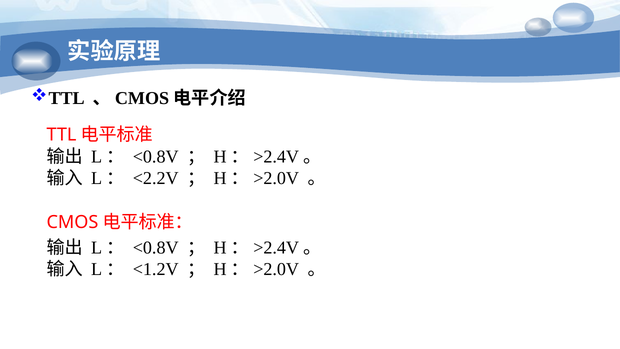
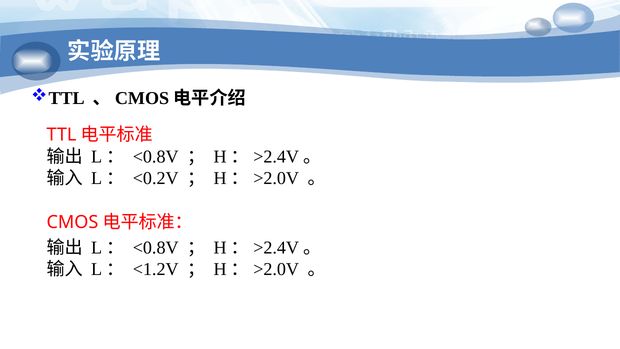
<2.2V: <2.2V -> <0.2V
